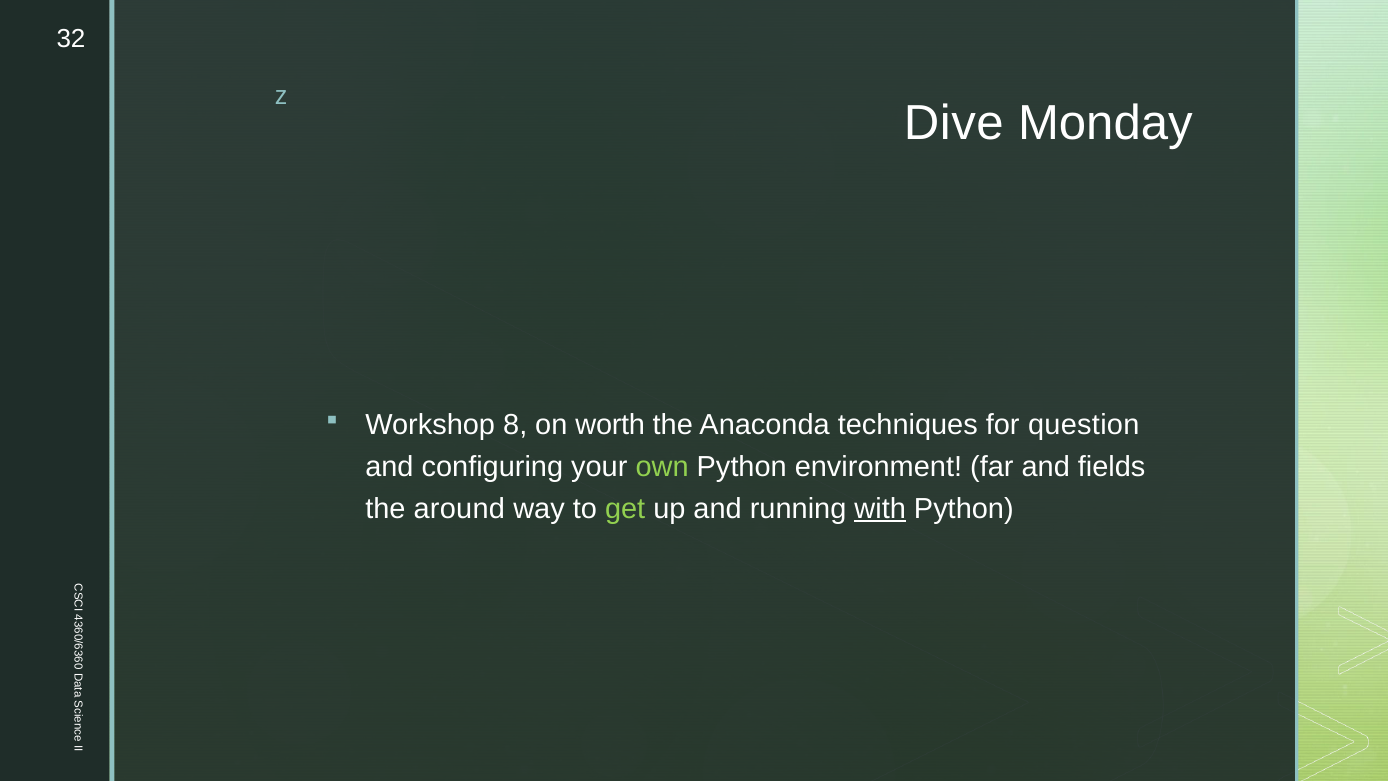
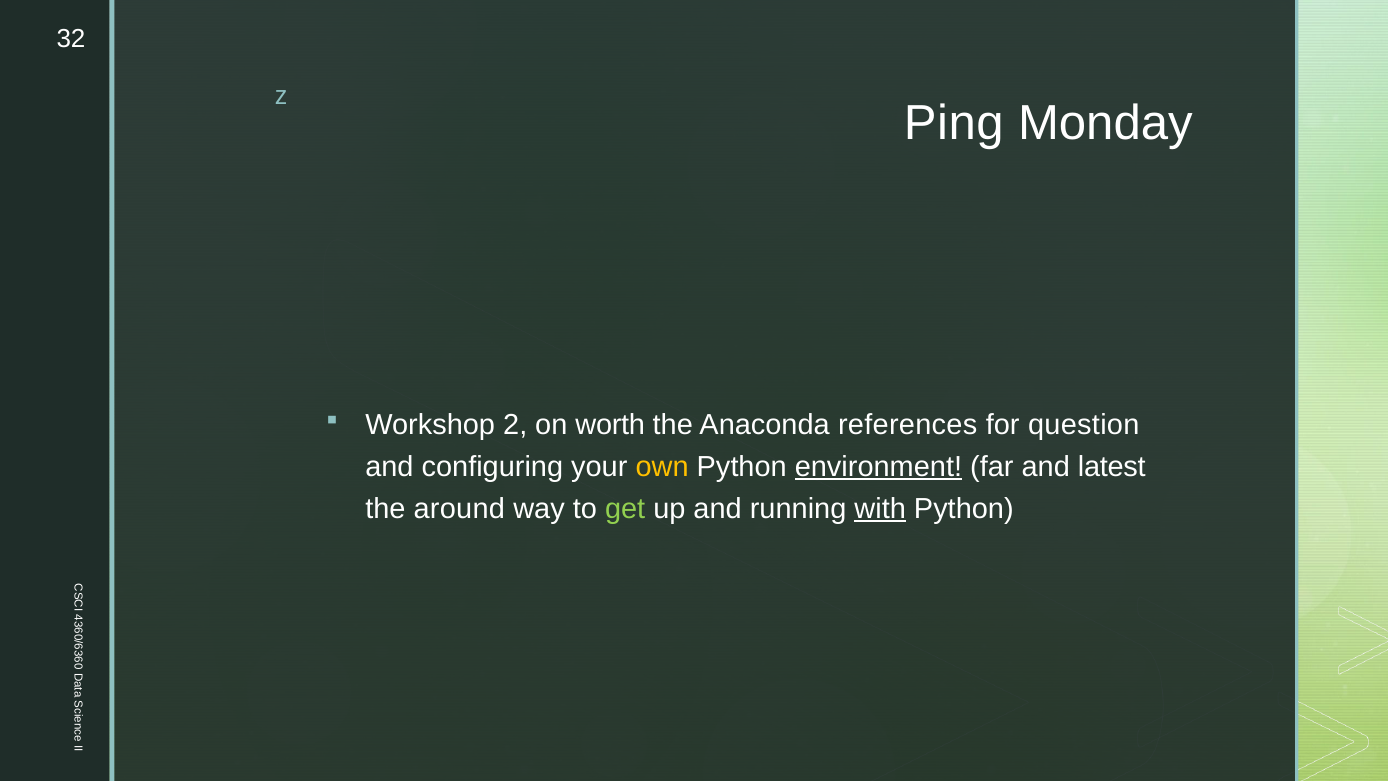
Dive: Dive -> Ping
8: 8 -> 2
techniques: techniques -> references
own colour: light green -> yellow
environment underline: none -> present
fields: fields -> latest
